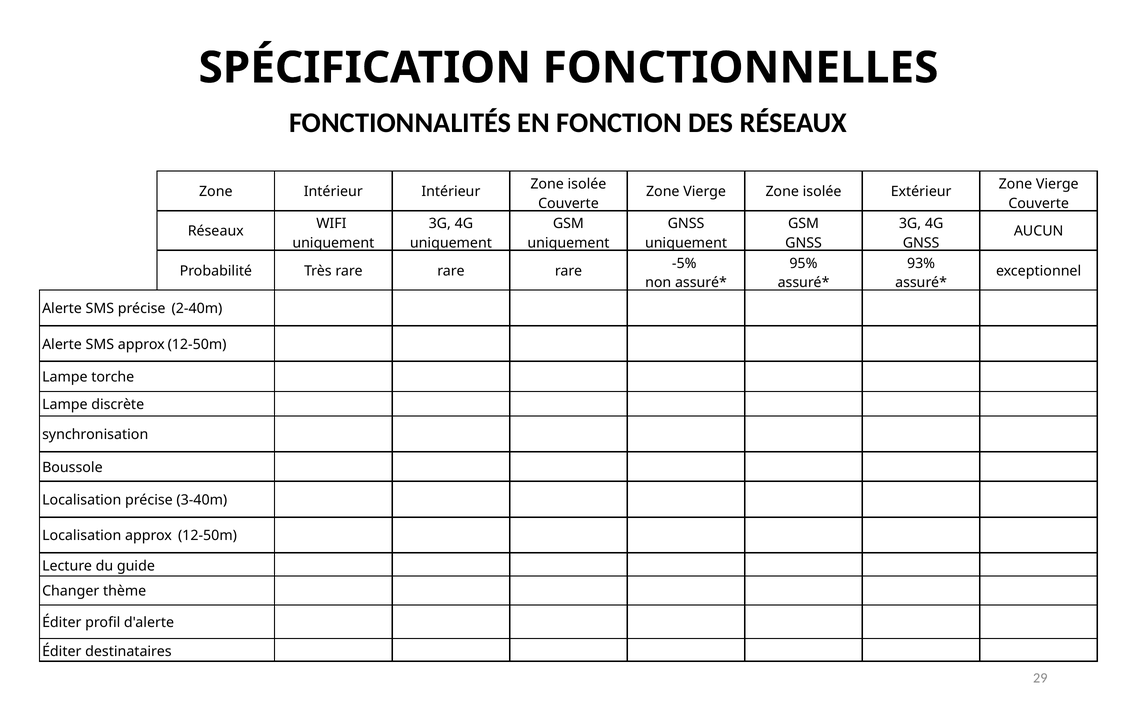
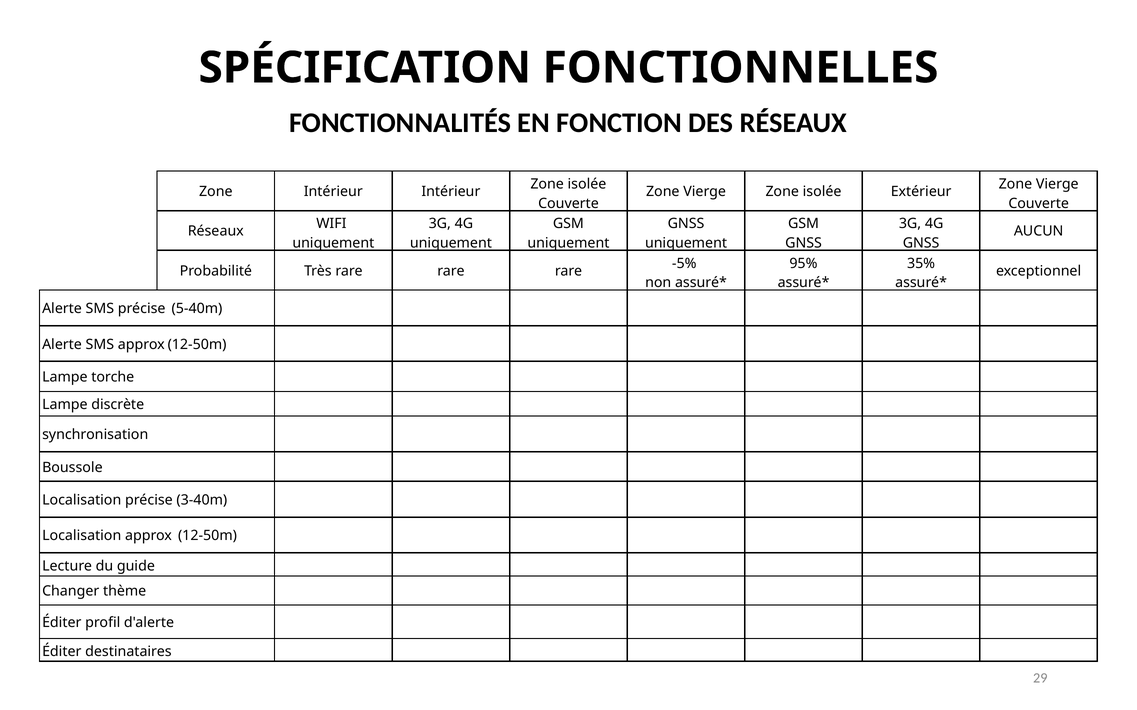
93%: 93% -> 35%
2-40m: 2-40m -> 5-40m
